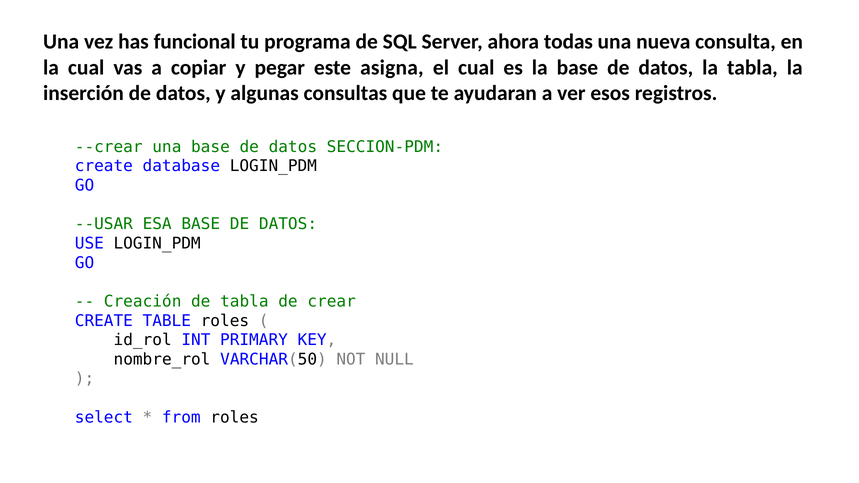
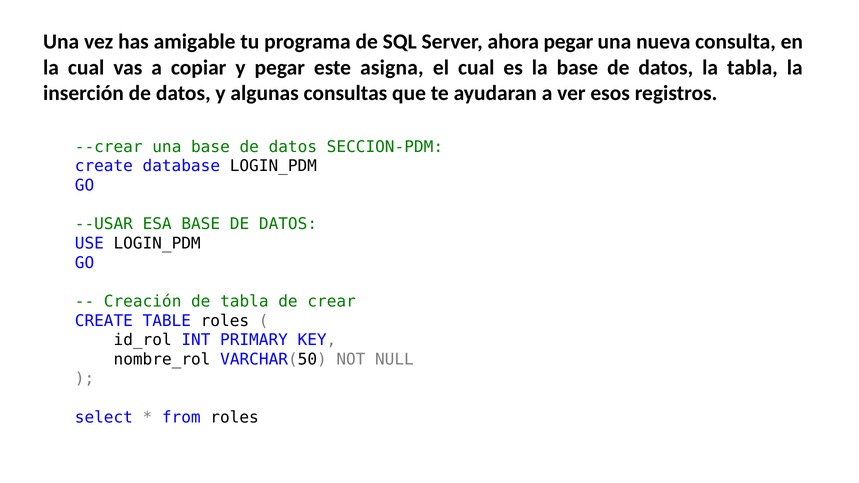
funcional: funcional -> amigable
ahora todas: todas -> pegar
